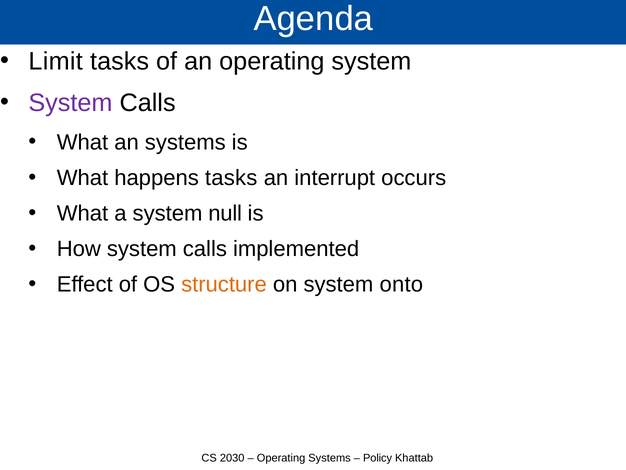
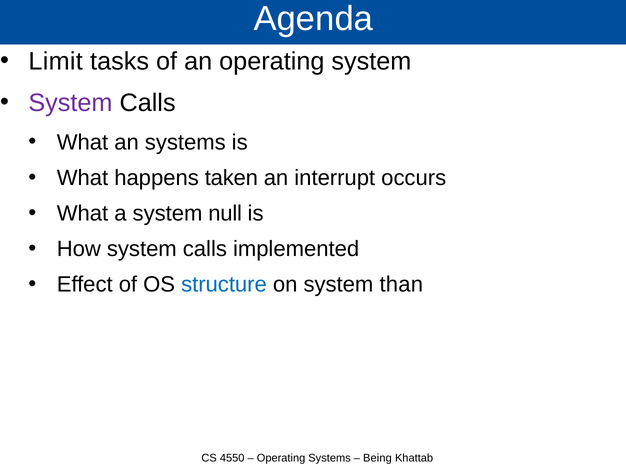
happens tasks: tasks -> taken
structure colour: orange -> blue
onto: onto -> than
2030: 2030 -> 4550
Policy: Policy -> Being
